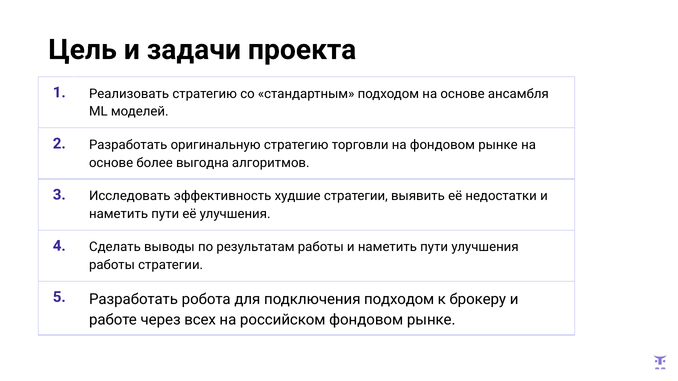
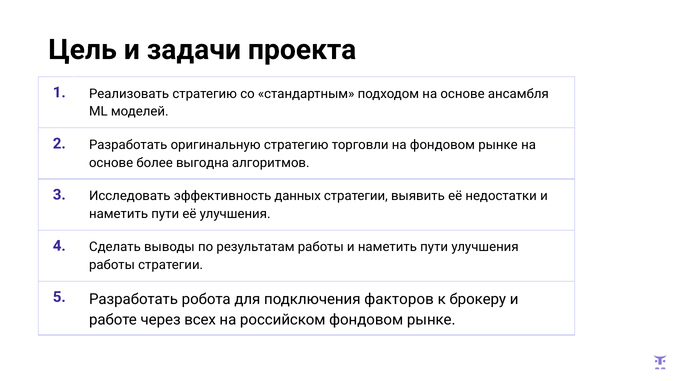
худшие: худшие -> данных
подключения подходом: подходом -> факторов
